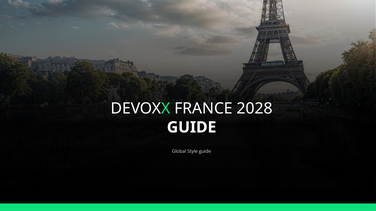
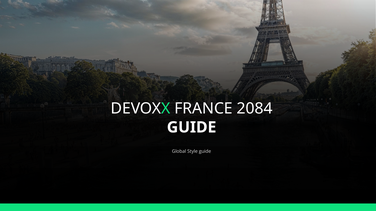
2028: 2028 -> 2084
